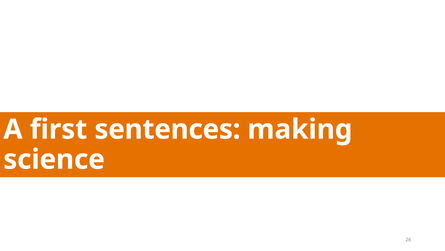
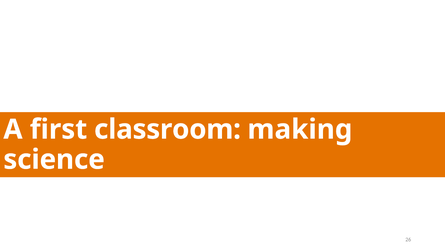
sentences: sentences -> classroom
